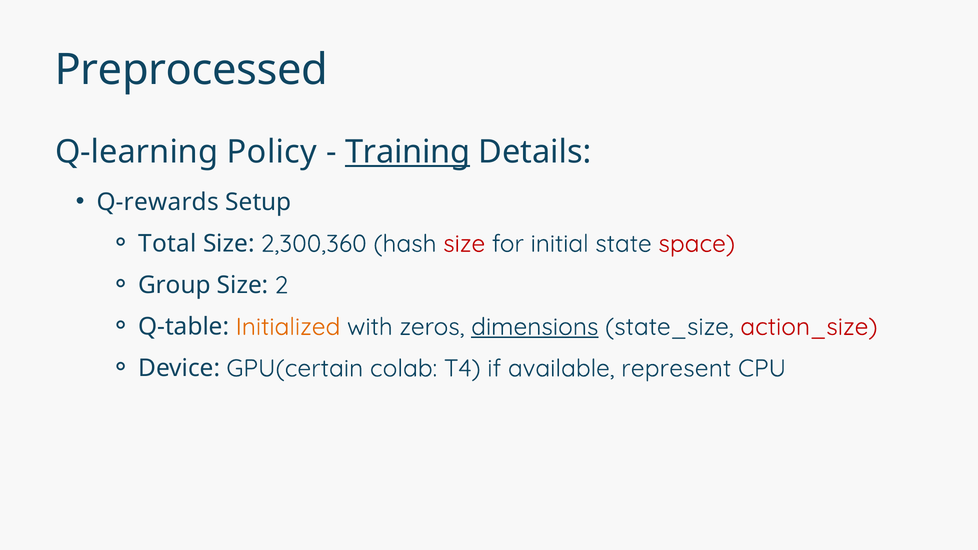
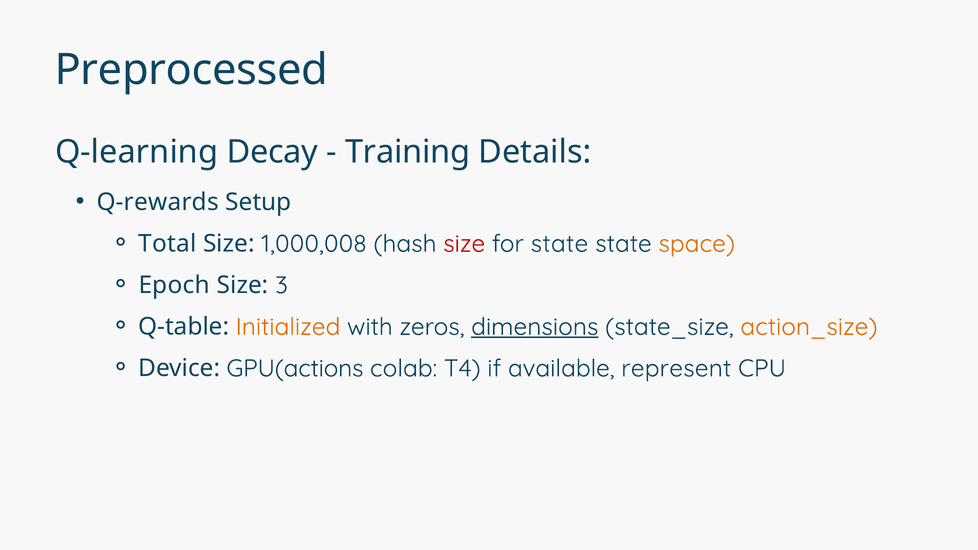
Policy: Policy -> Decay
Training underline: present -> none
2,300,360: 2,300,360 -> 1,000,008
for initial: initial -> state
space colour: red -> orange
Group: Group -> Epoch
2: 2 -> 3
action_size colour: red -> orange
GPU(certain: GPU(certain -> GPU(actions
